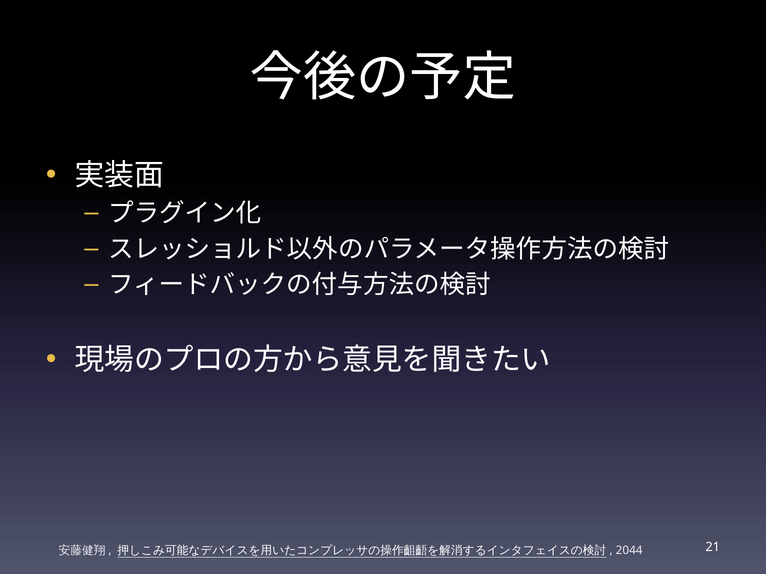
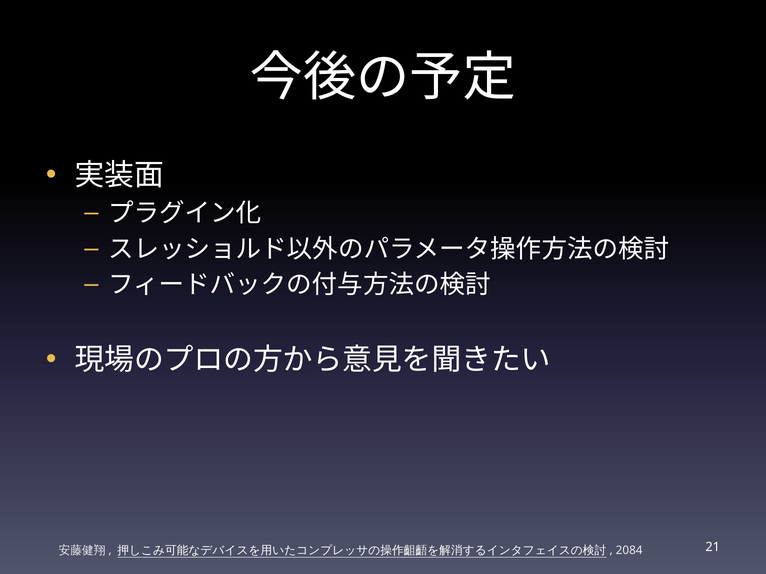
2044: 2044 -> 2084
